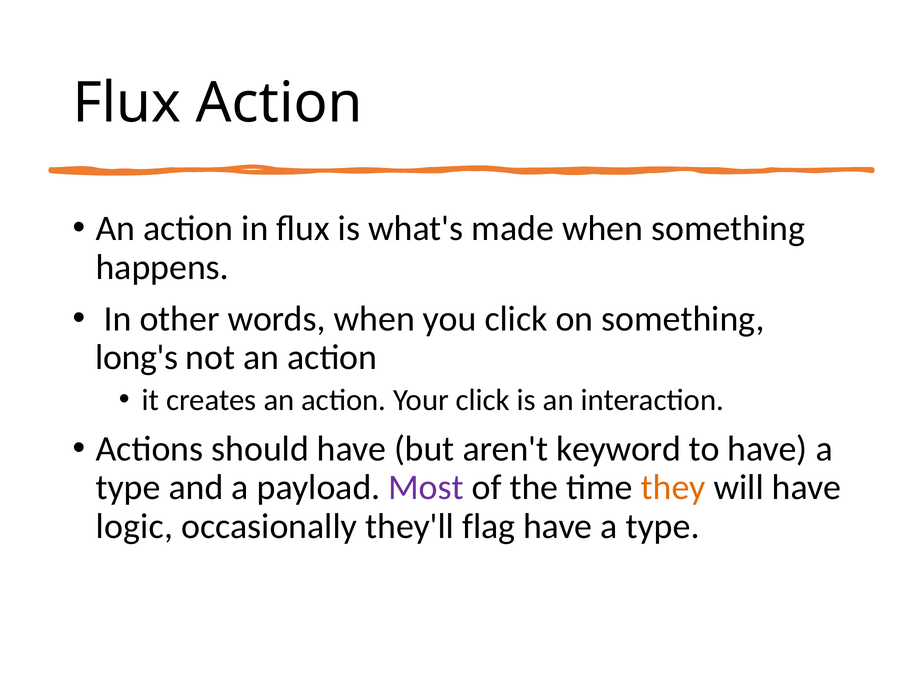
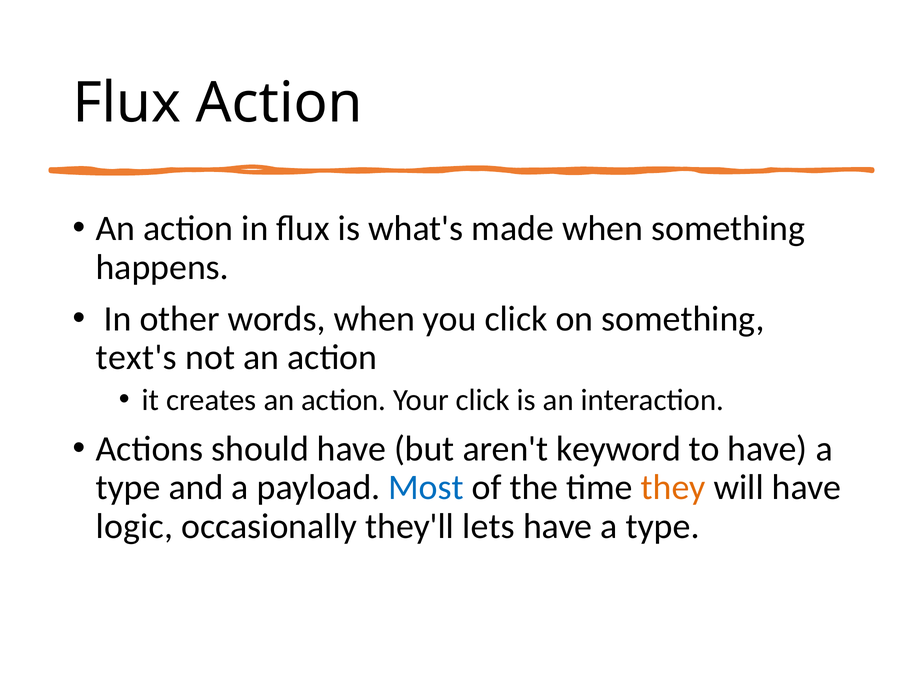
long's: long's -> text's
Most colour: purple -> blue
flag: flag -> lets
